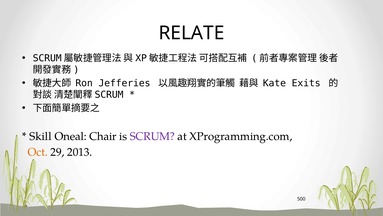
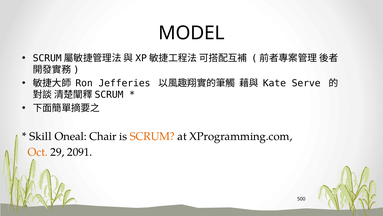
RELATE: RELATE -> MODEL
Exits: Exits -> Serve
SCRUM colour: purple -> orange
2013: 2013 -> 2091
